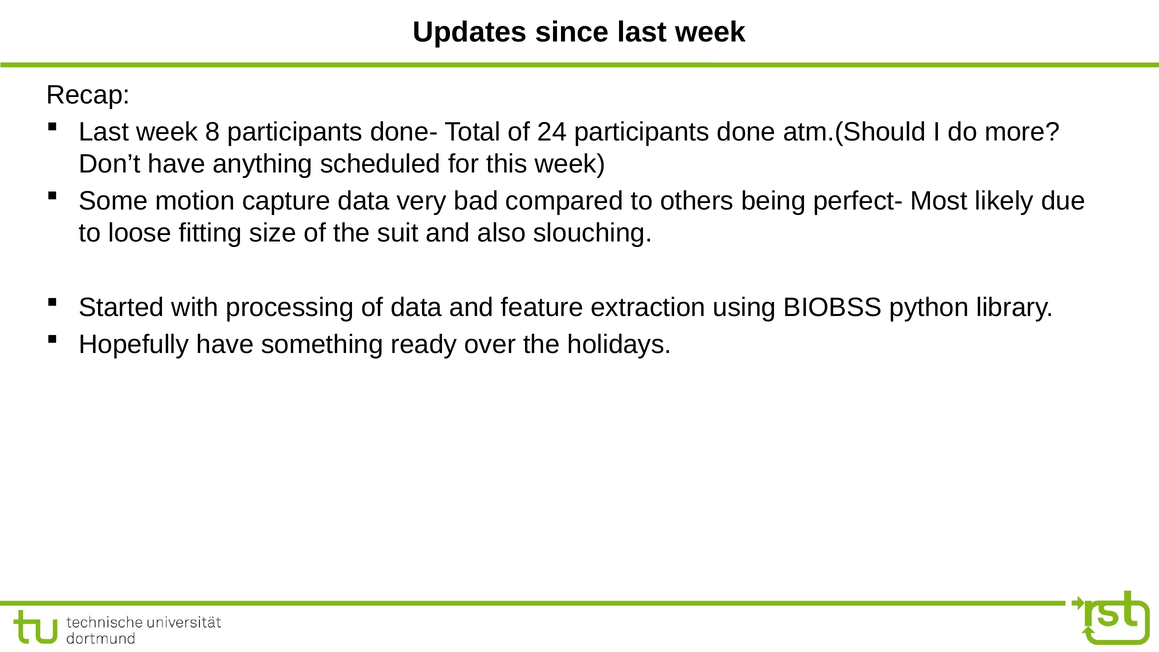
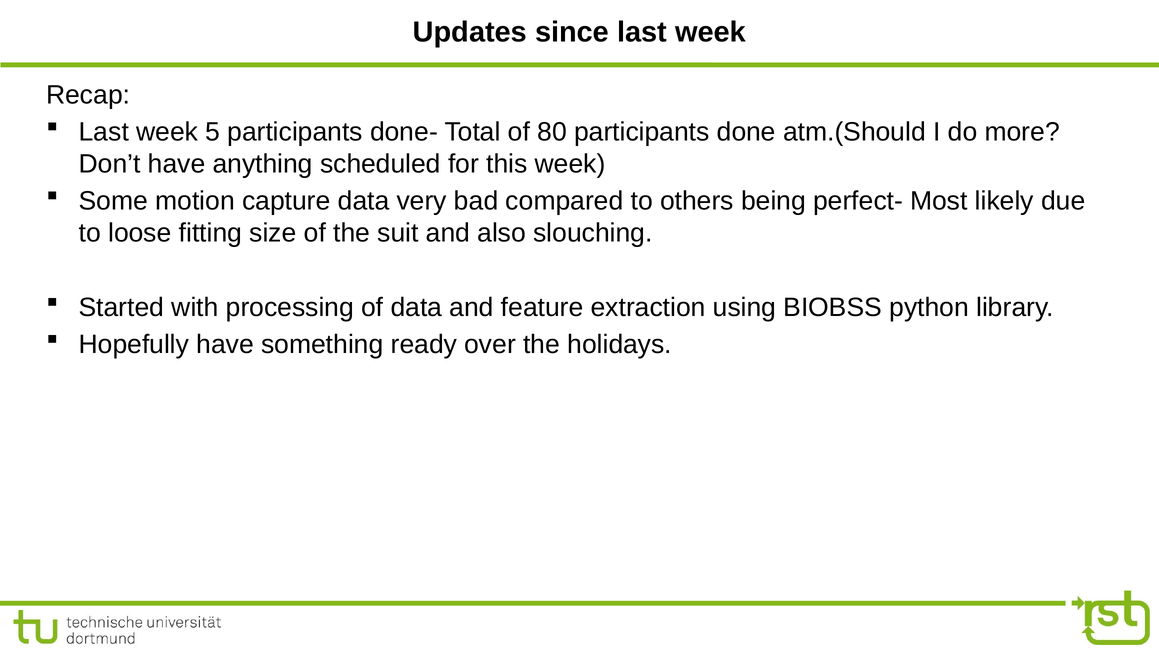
8: 8 -> 5
24: 24 -> 80
